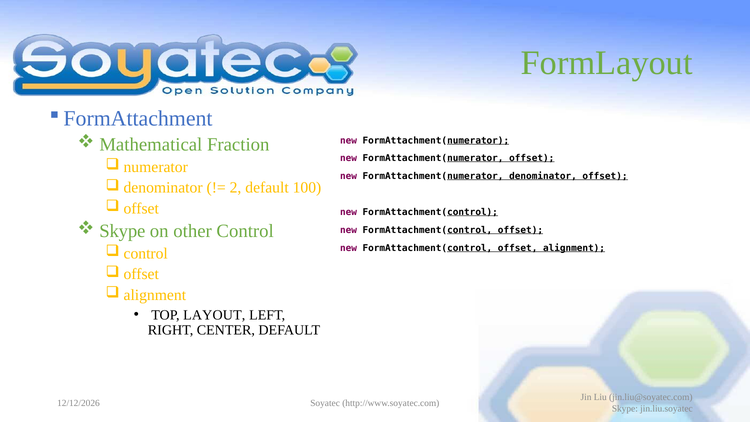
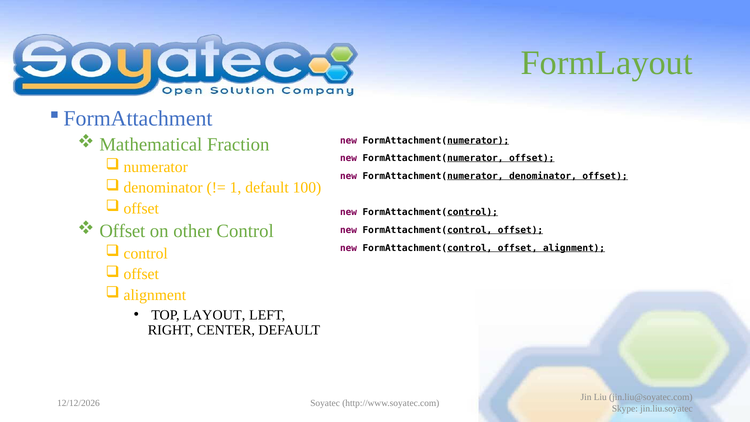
2: 2 -> 1
Skype at (122, 231): Skype -> Offset
